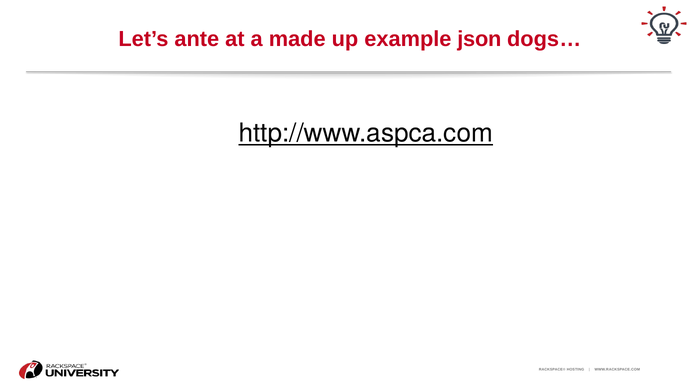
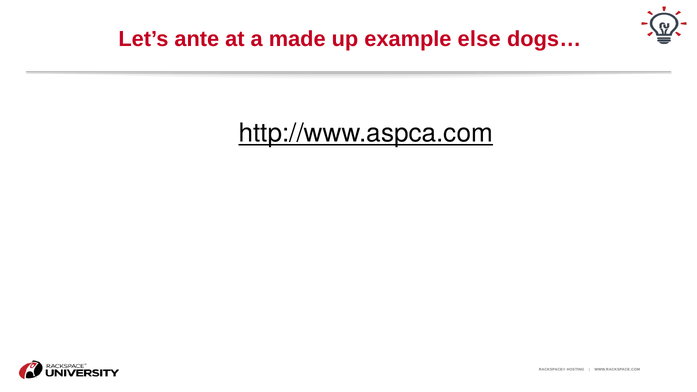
json: json -> else
